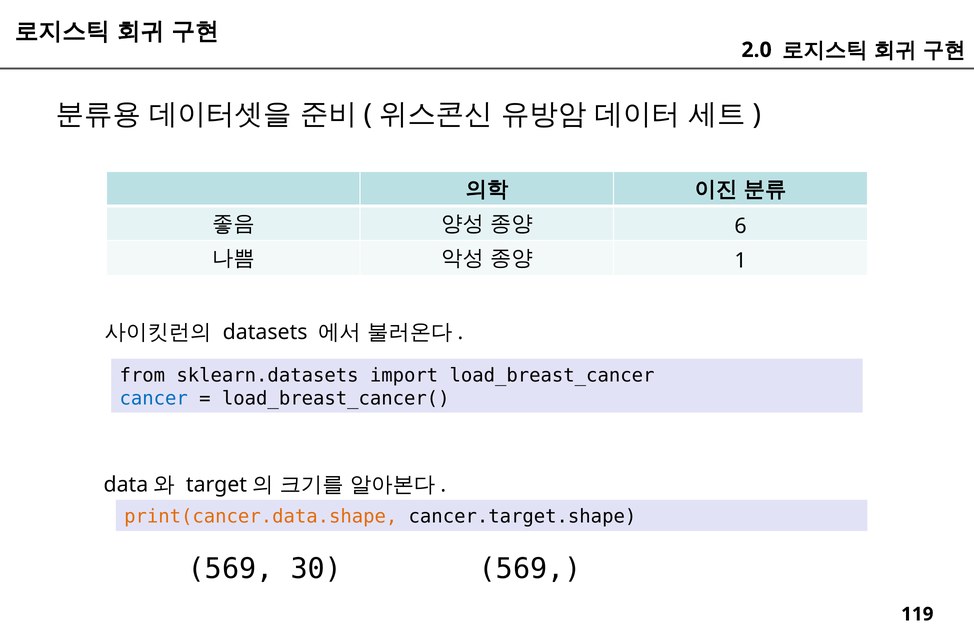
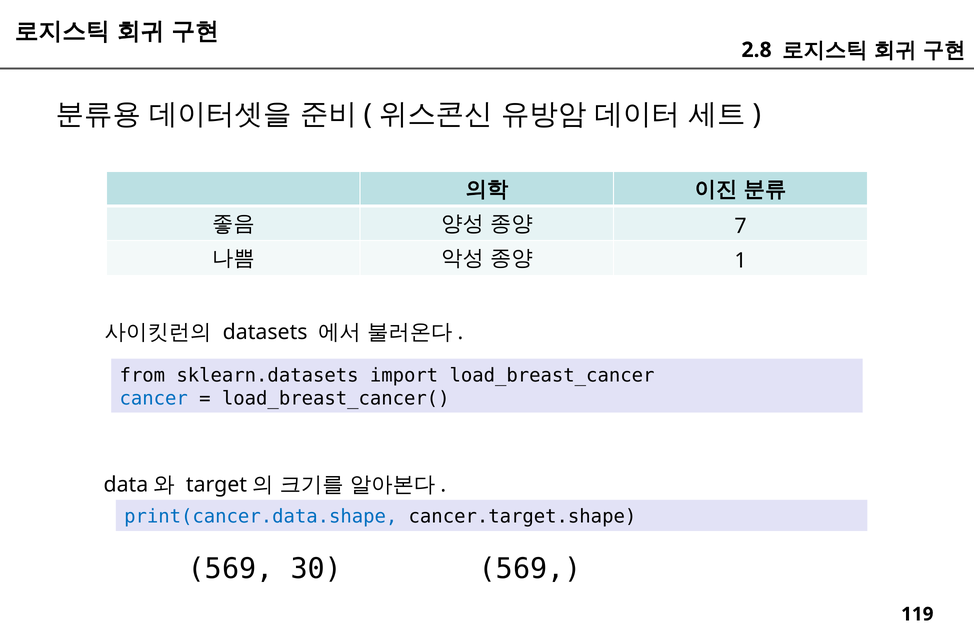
2.0: 2.0 -> 2.8
6: 6 -> 7
print(cancer.data.shape colour: orange -> blue
